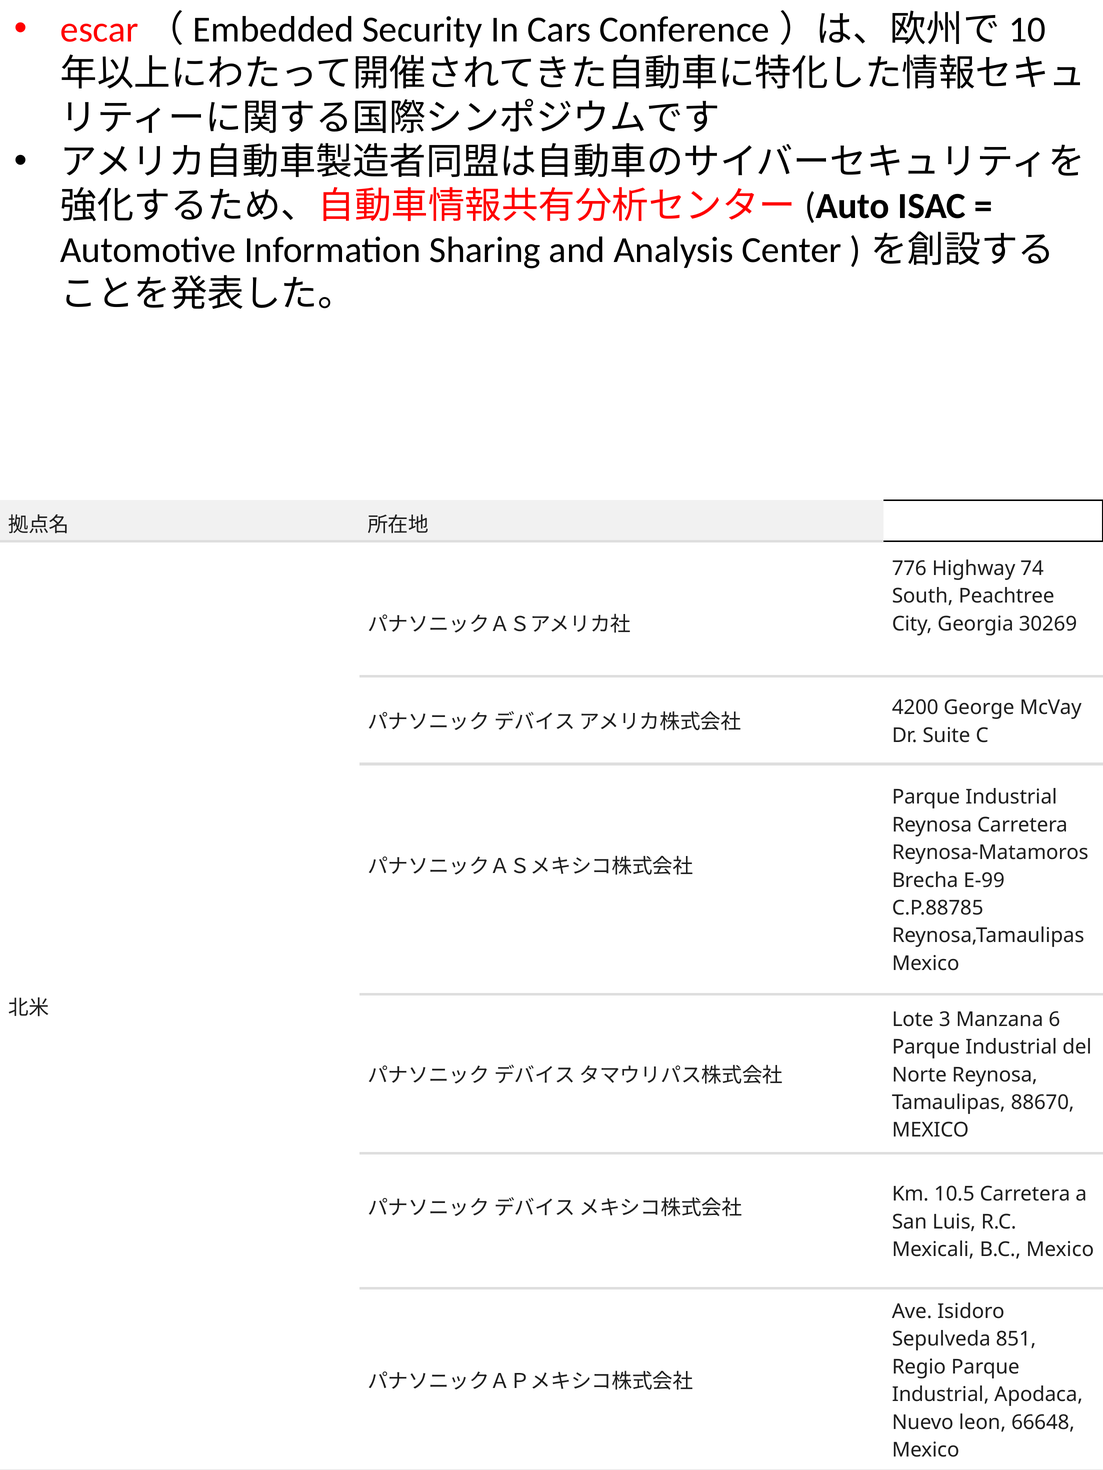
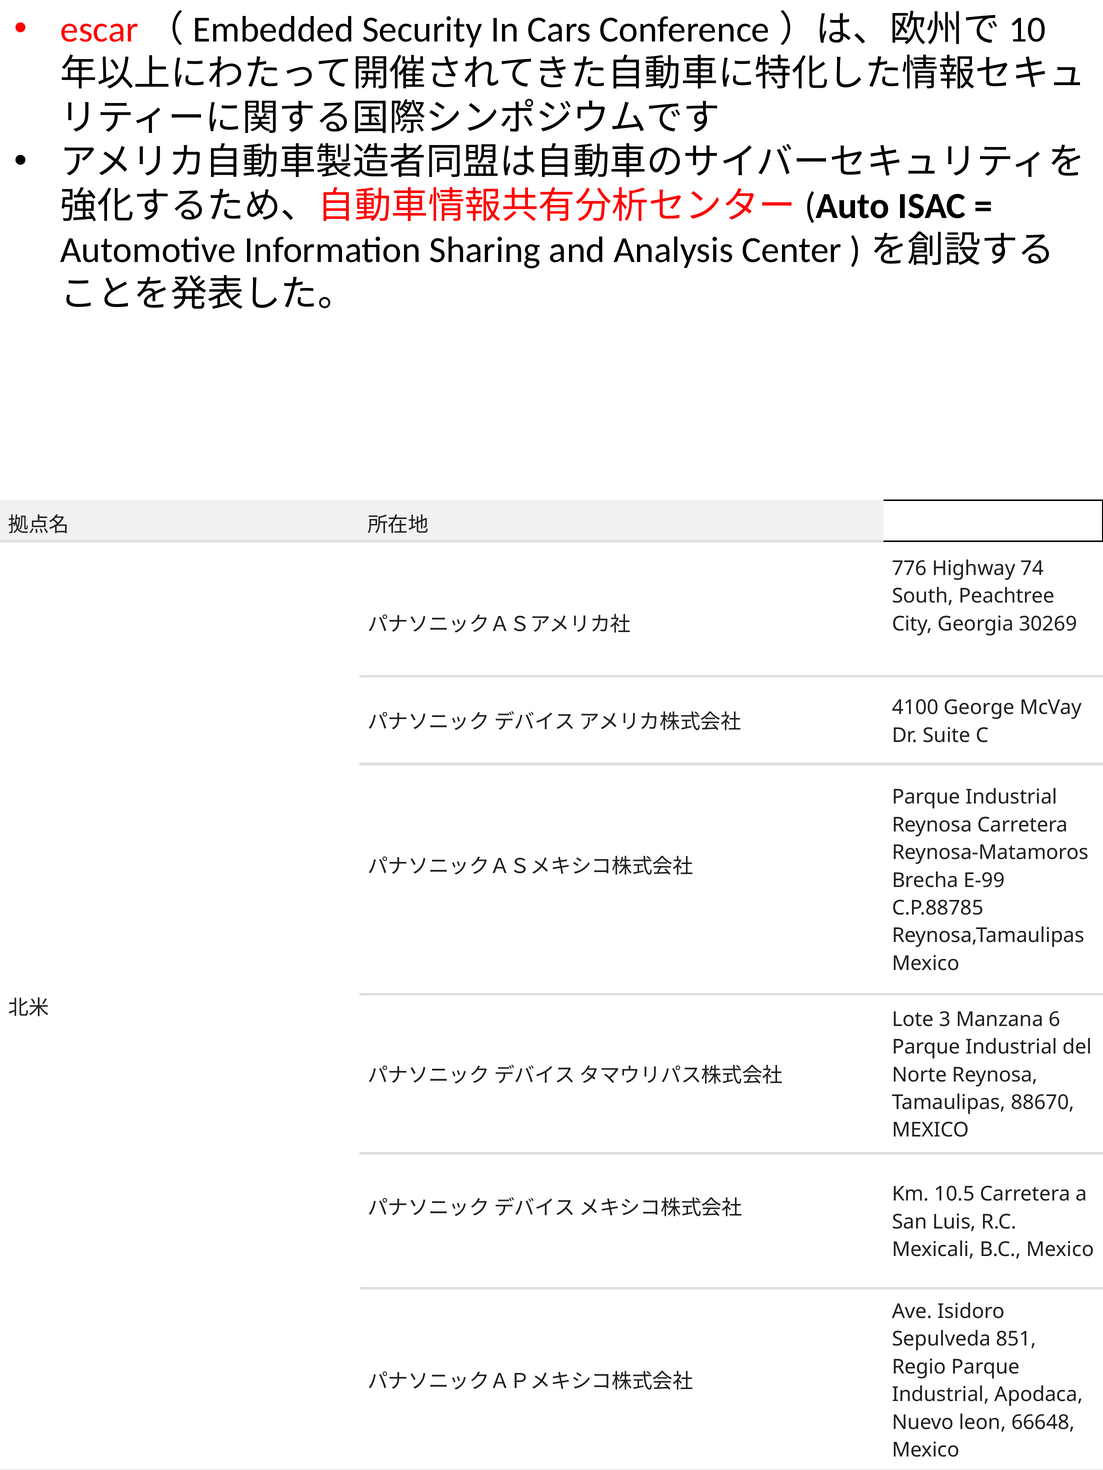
4200: 4200 -> 4100
